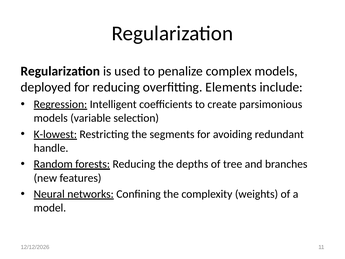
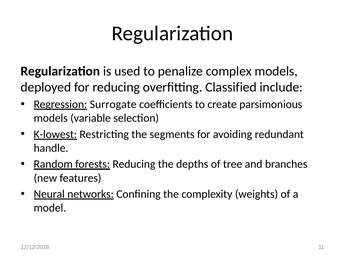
Elements: Elements -> Classified
Intelligent: Intelligent -> Surrogate
